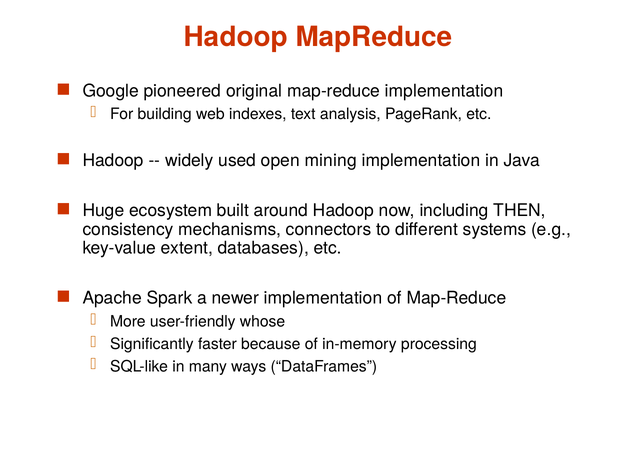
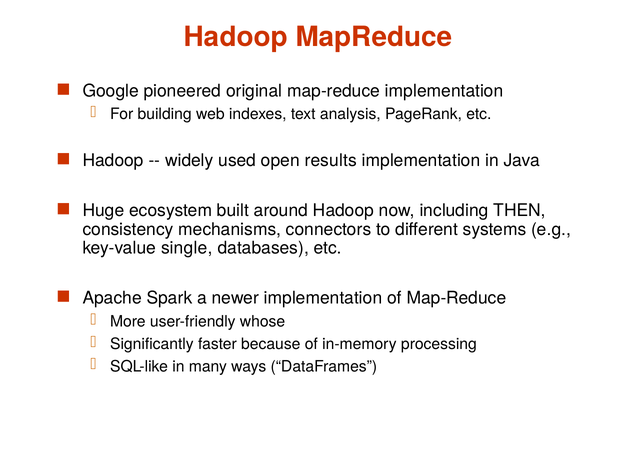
mining: mining -> results
extent: extent -> single
